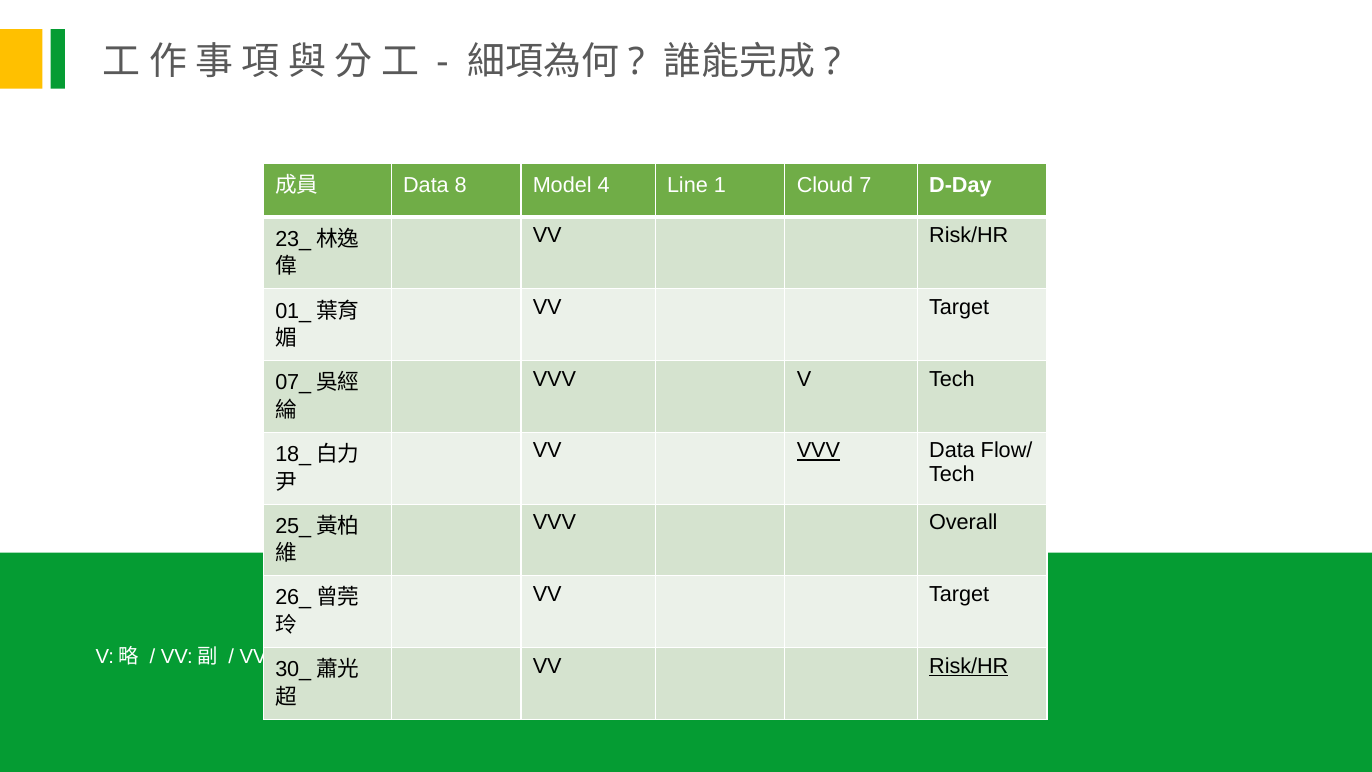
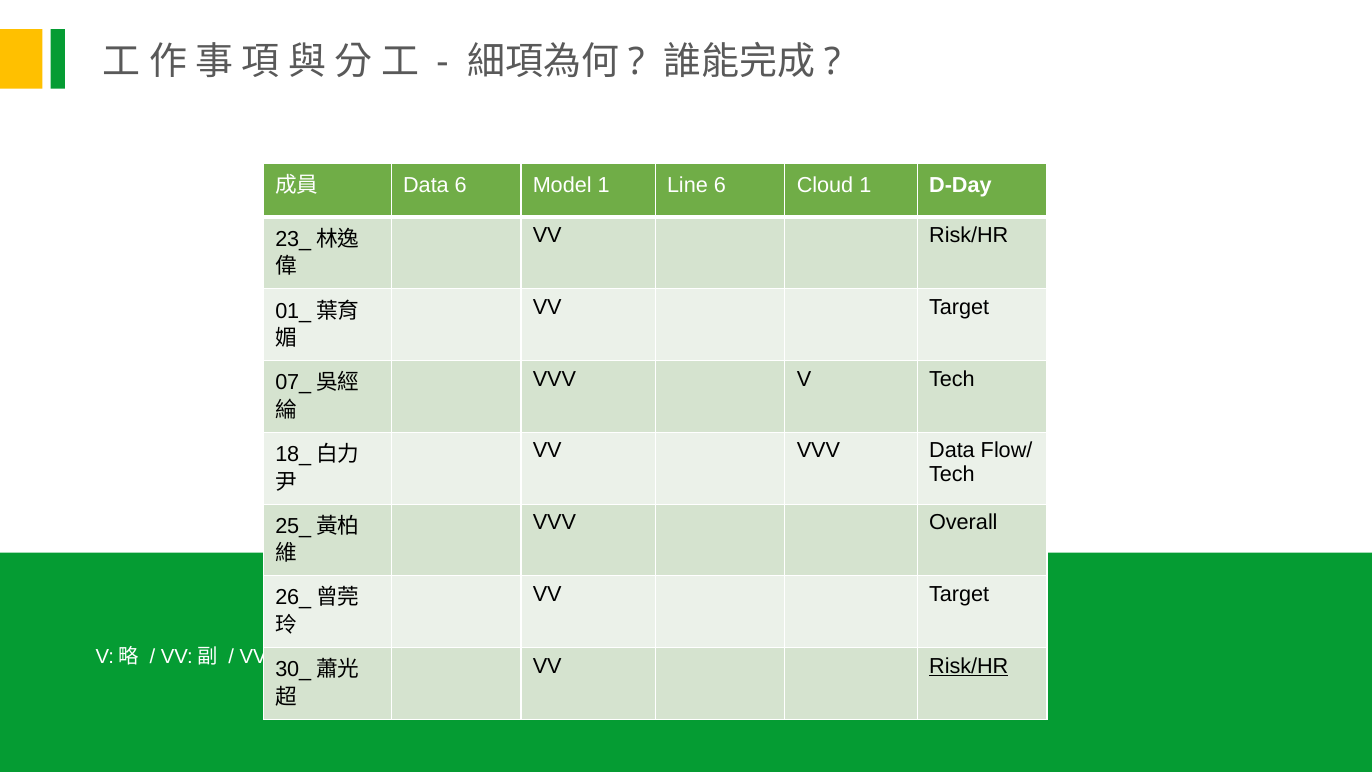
Data 8: 8 -> 6
Model 4: 4 -> 1
Line 1: 1 -> 6
Cloud 7: 7 -> 1
VVV at (818, 451) underline: present -> none
